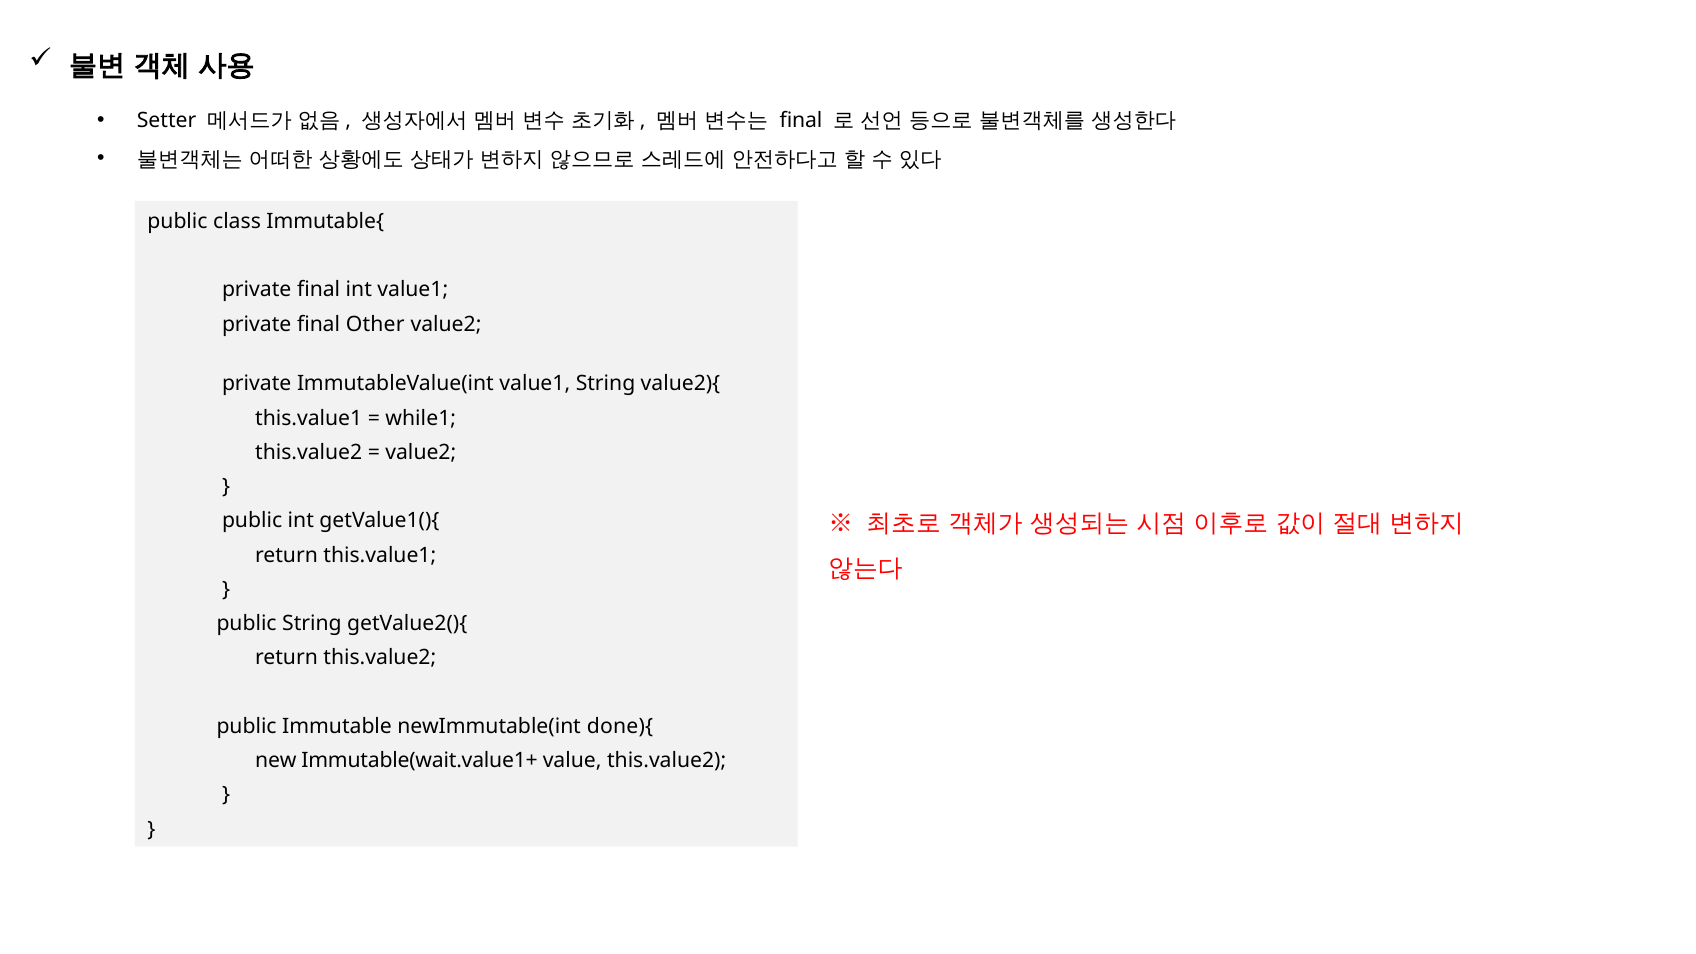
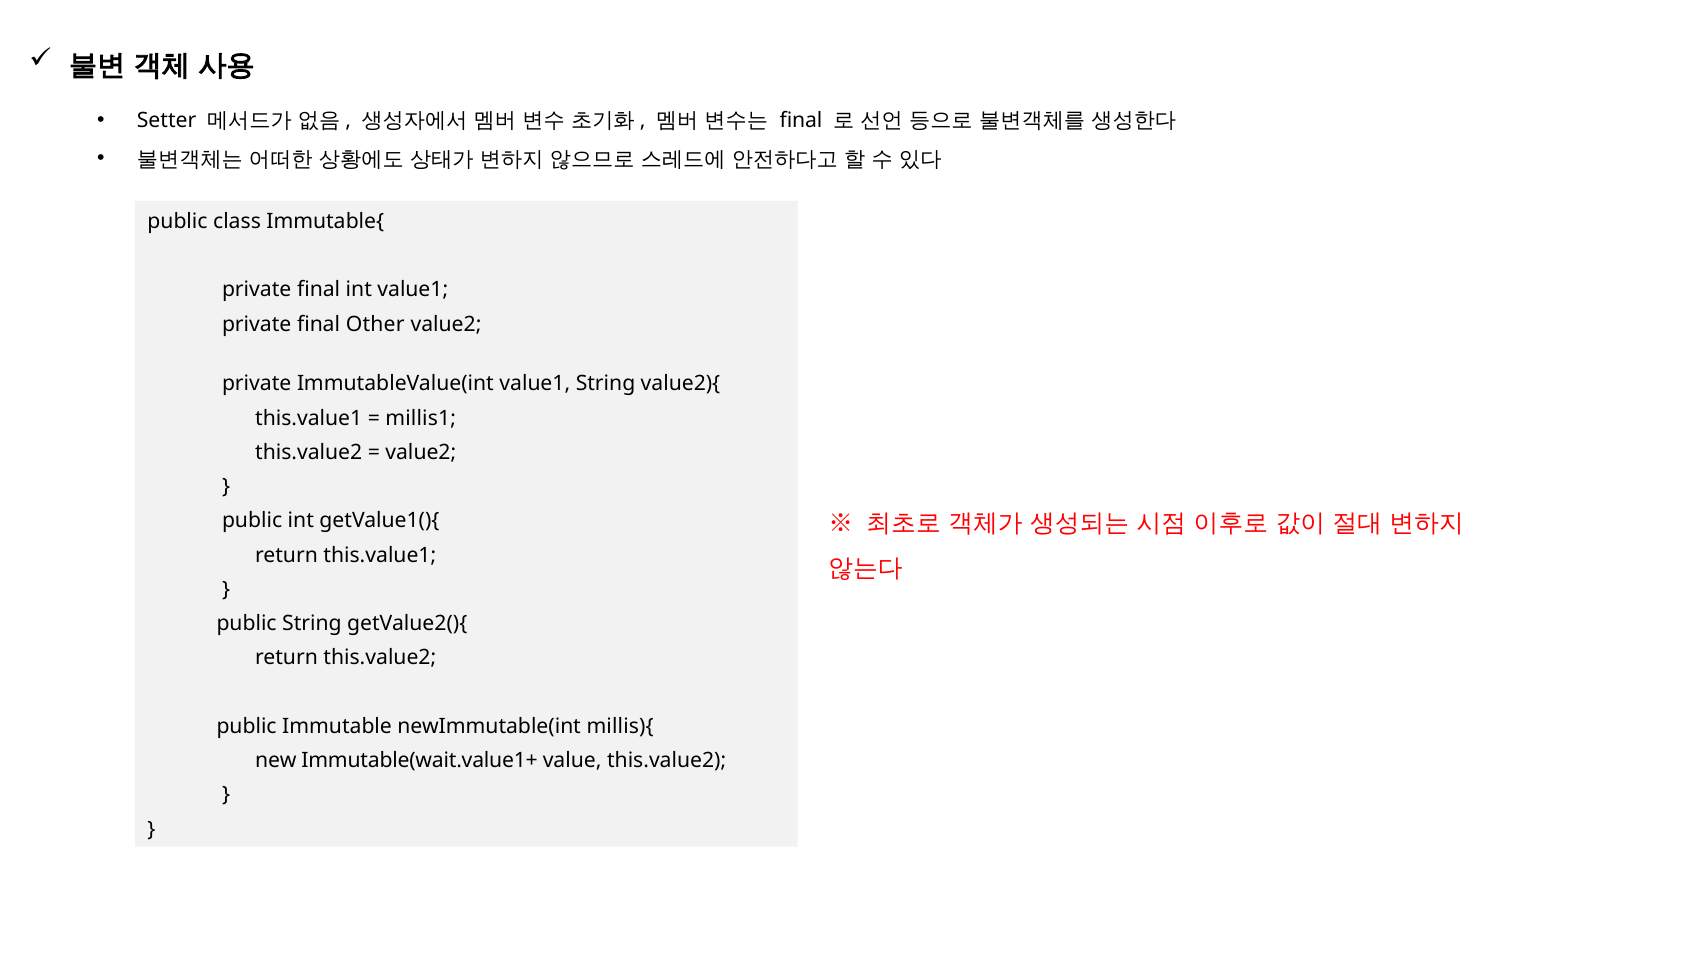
while1: while1 -> millis1
done){: done){ -> millis){
